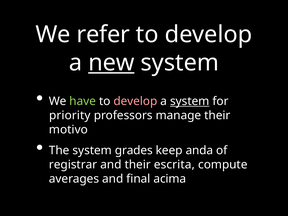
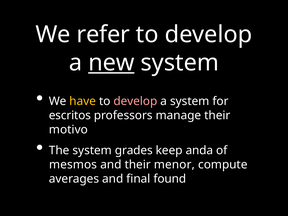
have colour: light green -> yellow
system at (190, 101) underline: present -> none
priority: priority -> escritos
registrar: registrar -> mesmos
escrita: escrita -> menor
acima: acima -> found
